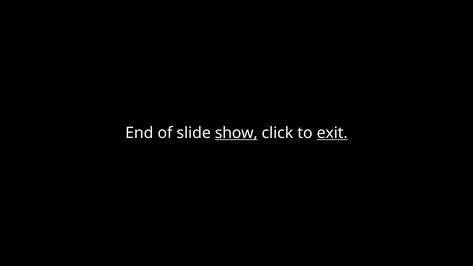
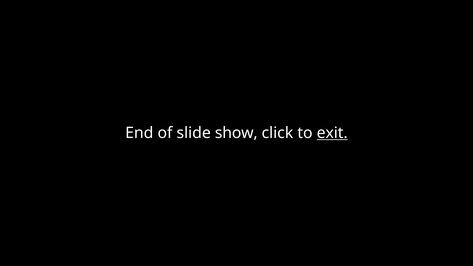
show underline: present -> none
